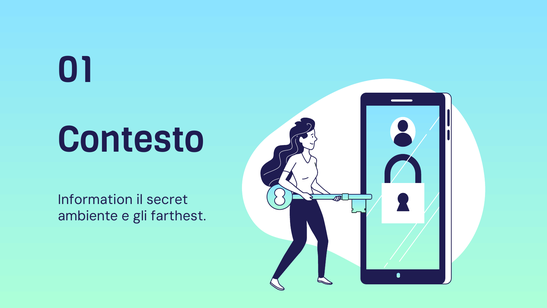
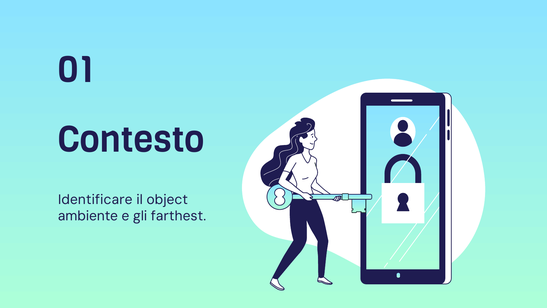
Information: Information -> Identificare
secret: secret -> object
